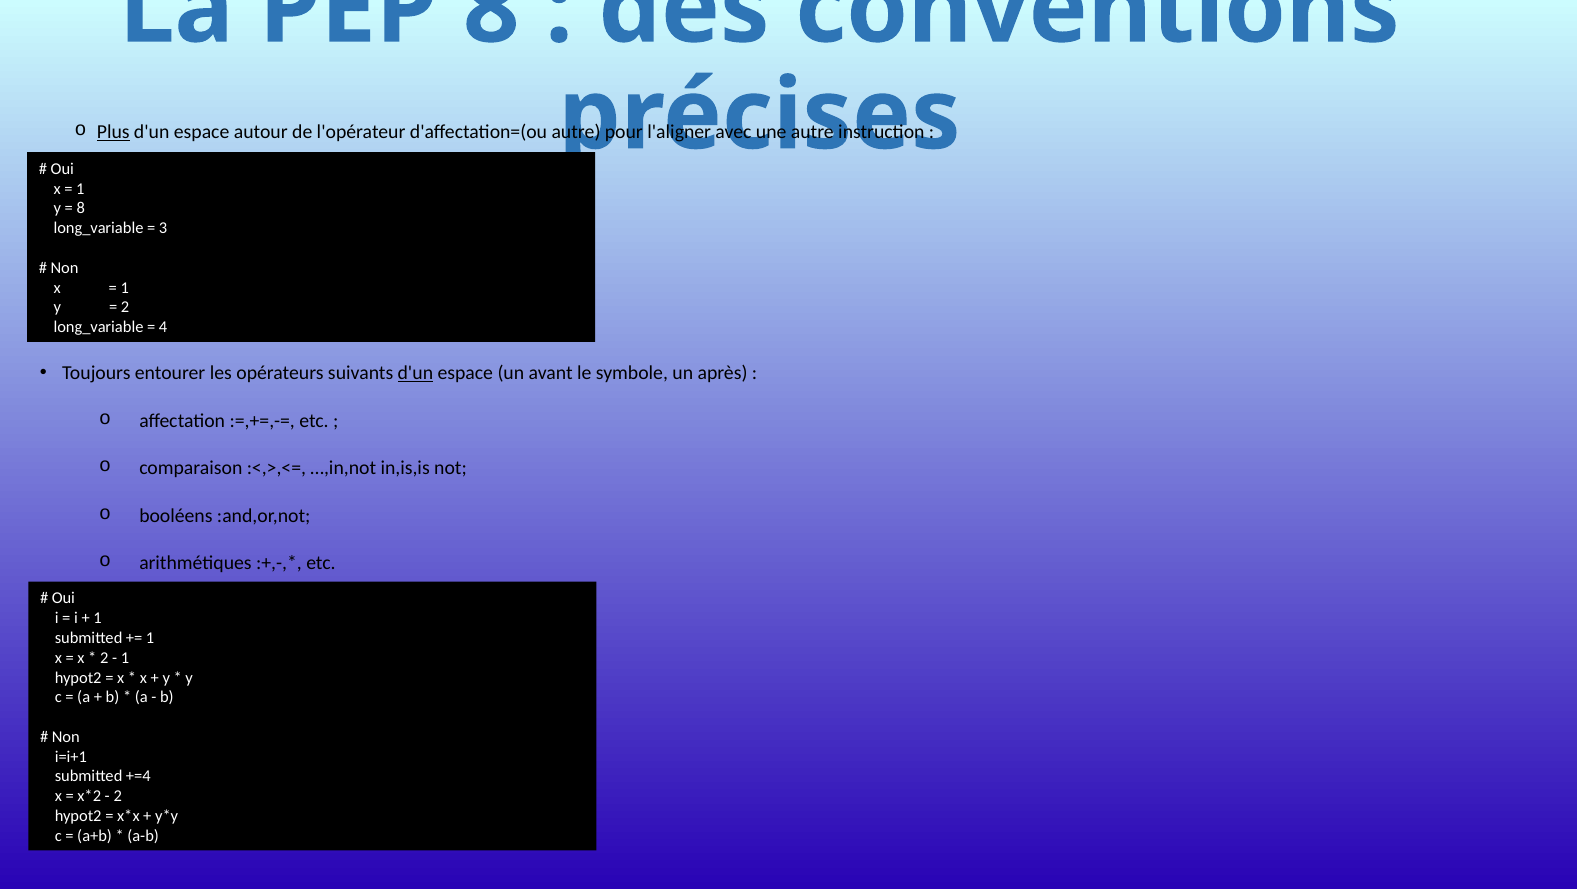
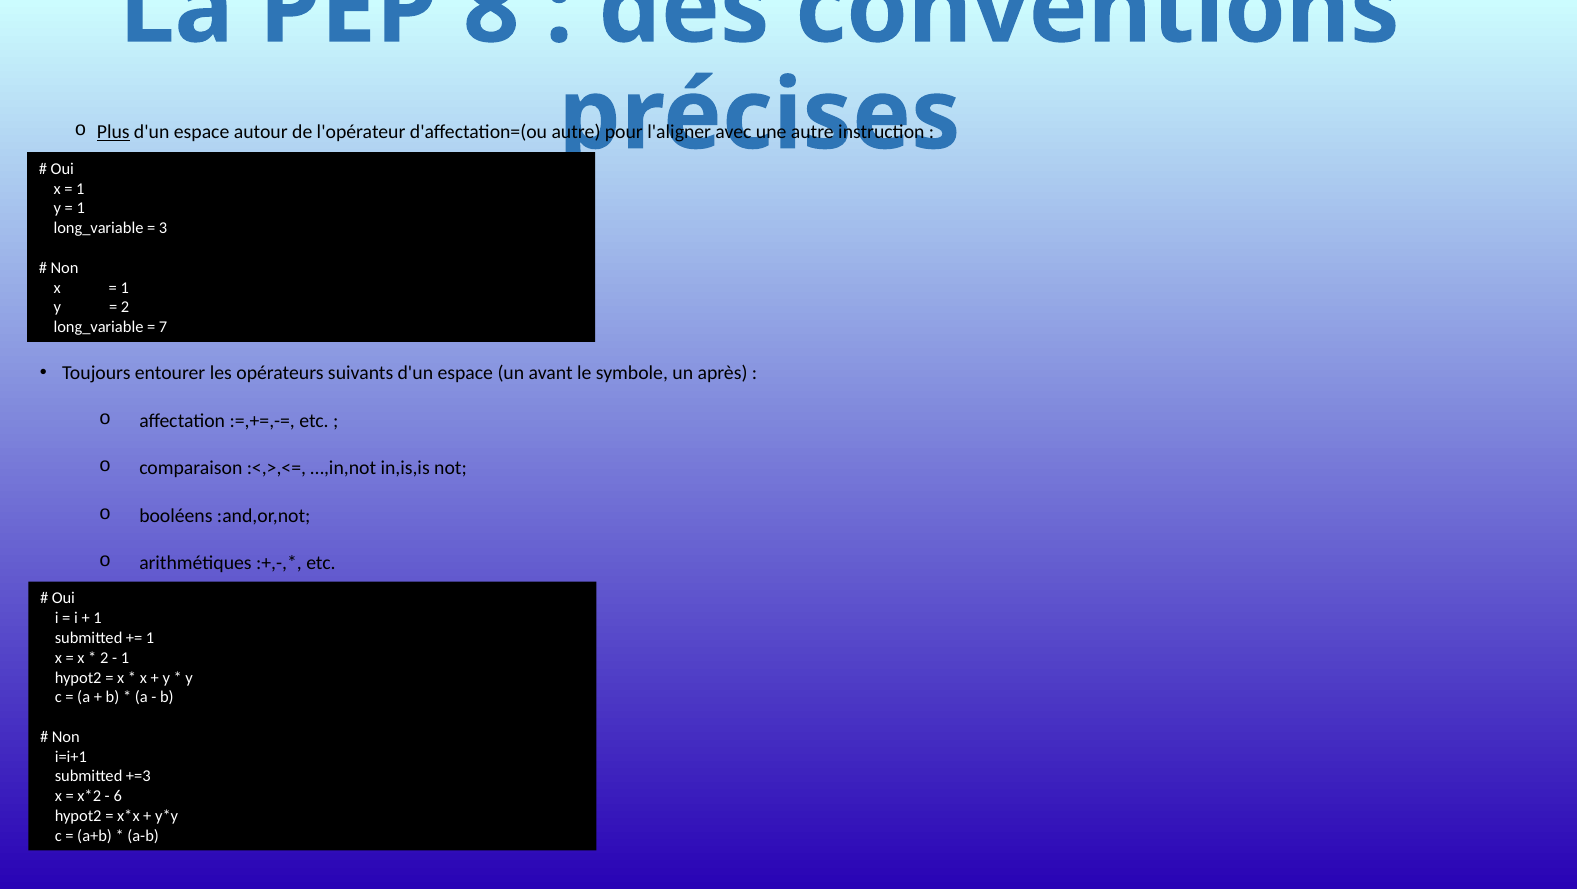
8 at (81, 209): 8 -> 1
4: 4 -> 7
d'un at (415, 373) underline: present -> none
+=4: +=4 -> +=3
2 at (118, 797): 2 -> 6
